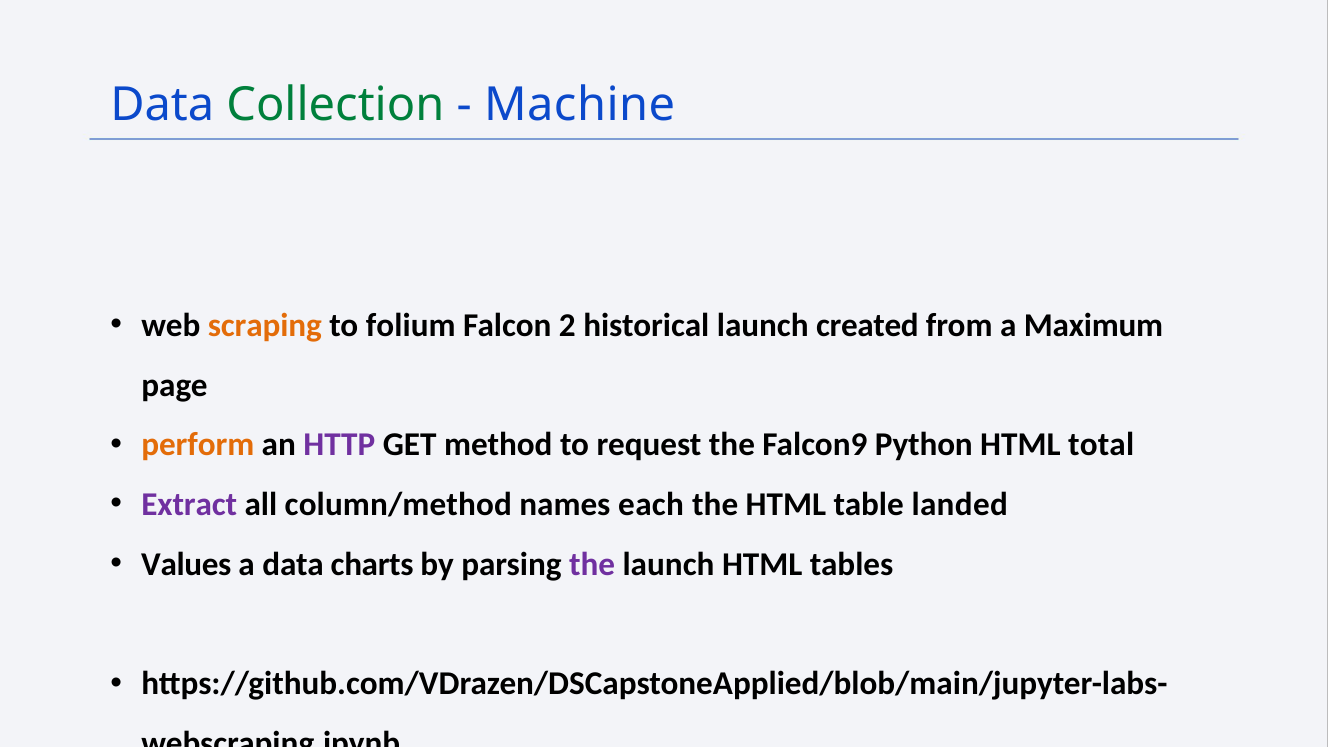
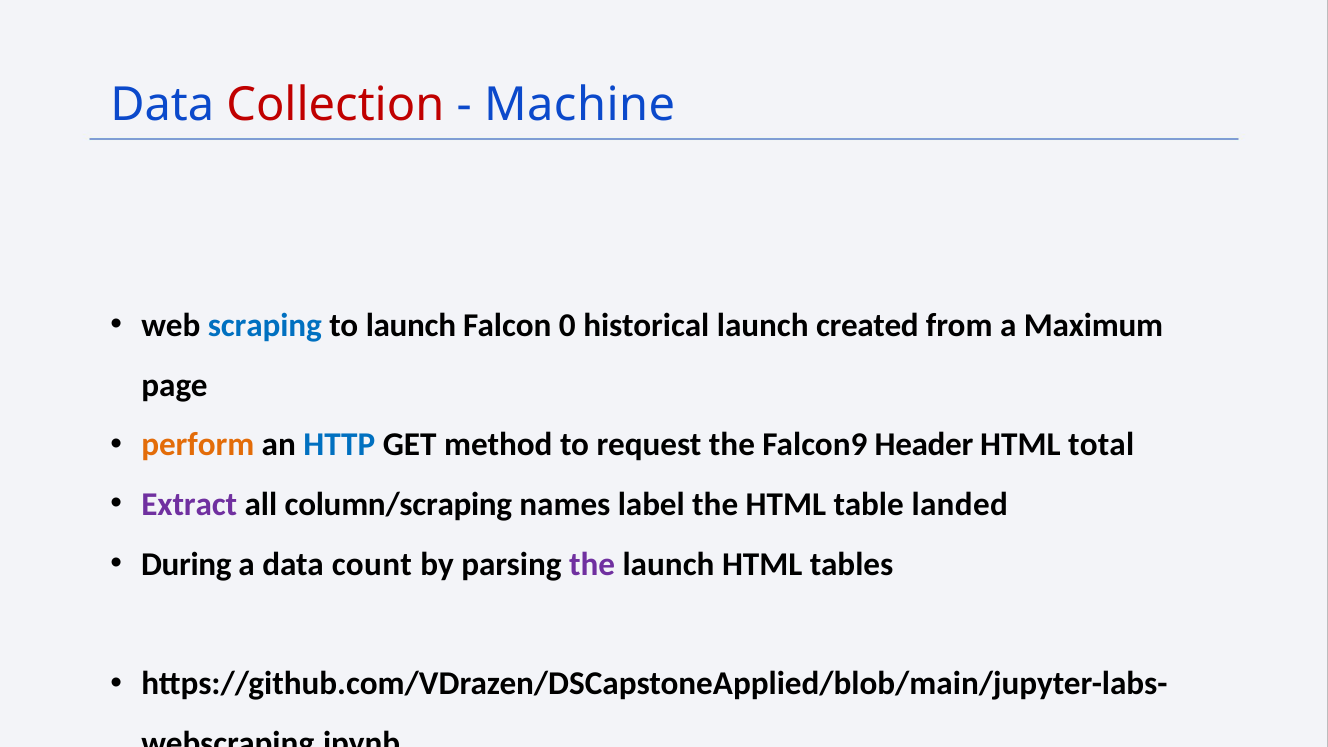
Collection colour: green -> red
scraping colour: orange -> blue
to folium: folium -> launch
2: 2 -> 0
HTTP colour: purple -> blue
Python: Python -> Header
column/method: column/method -> column/scraping
each: each -> label
Values: Values -> During
charts: charts -> count
